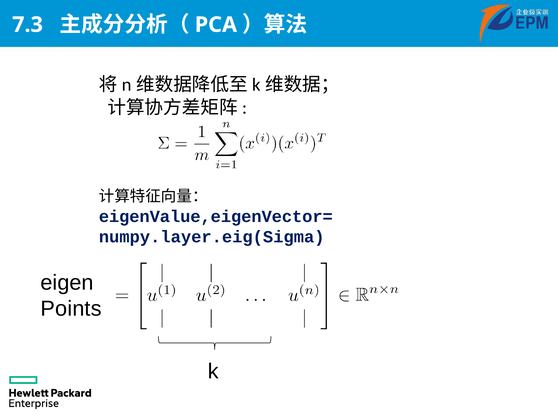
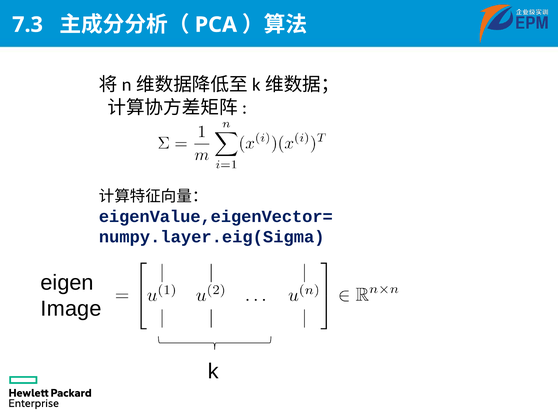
Points: Points -> Image
